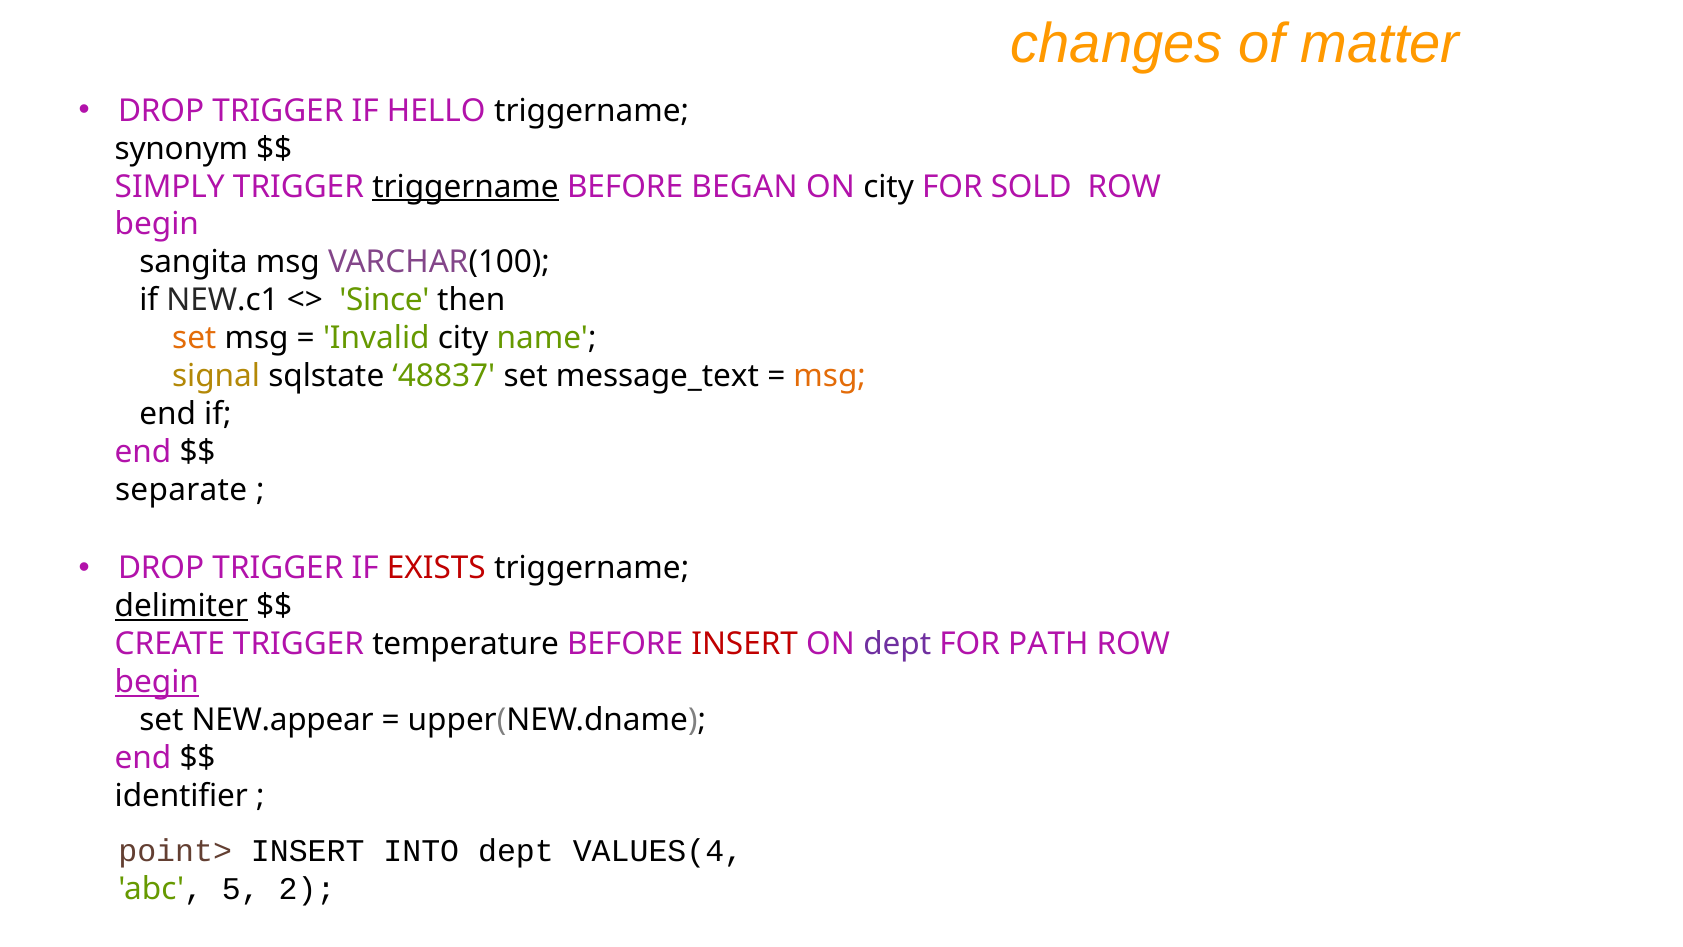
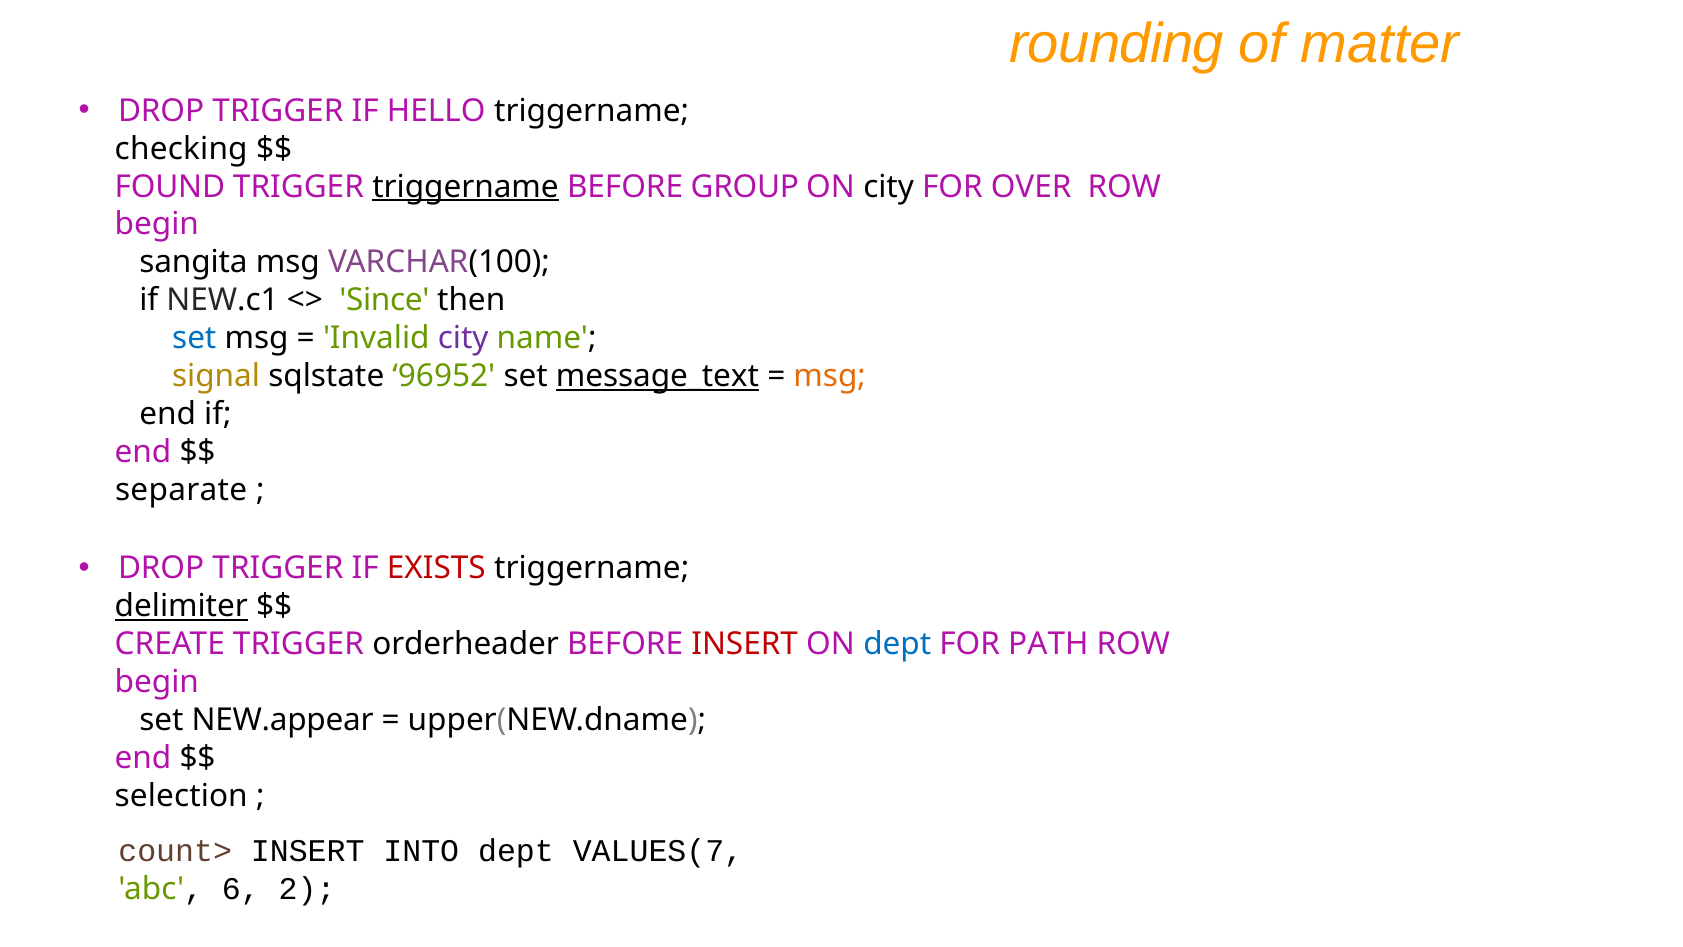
changes: changes -> rounding
synonym: synonym -> checking
SIMPLY: SIMPLY -> FOUND
BEGAN: BEGAN -> GROUP
SOLD: SOLD -> OVER
set at (194, 338) colour: orange -> blue
city at (463, 338) colour: black -> purple
48837: 48837 -> 96952
message_text underline: none -> present
temperature: temperature -> orderheader
dept at (897, 644) colour: purple -> blue
begin at (157, 682) underline: present -> none
identifier: identifier -> selection
point>: point> -> count>
VALUES(4: VALUES(4 -> VALUES(7
5: 5 -> 6
